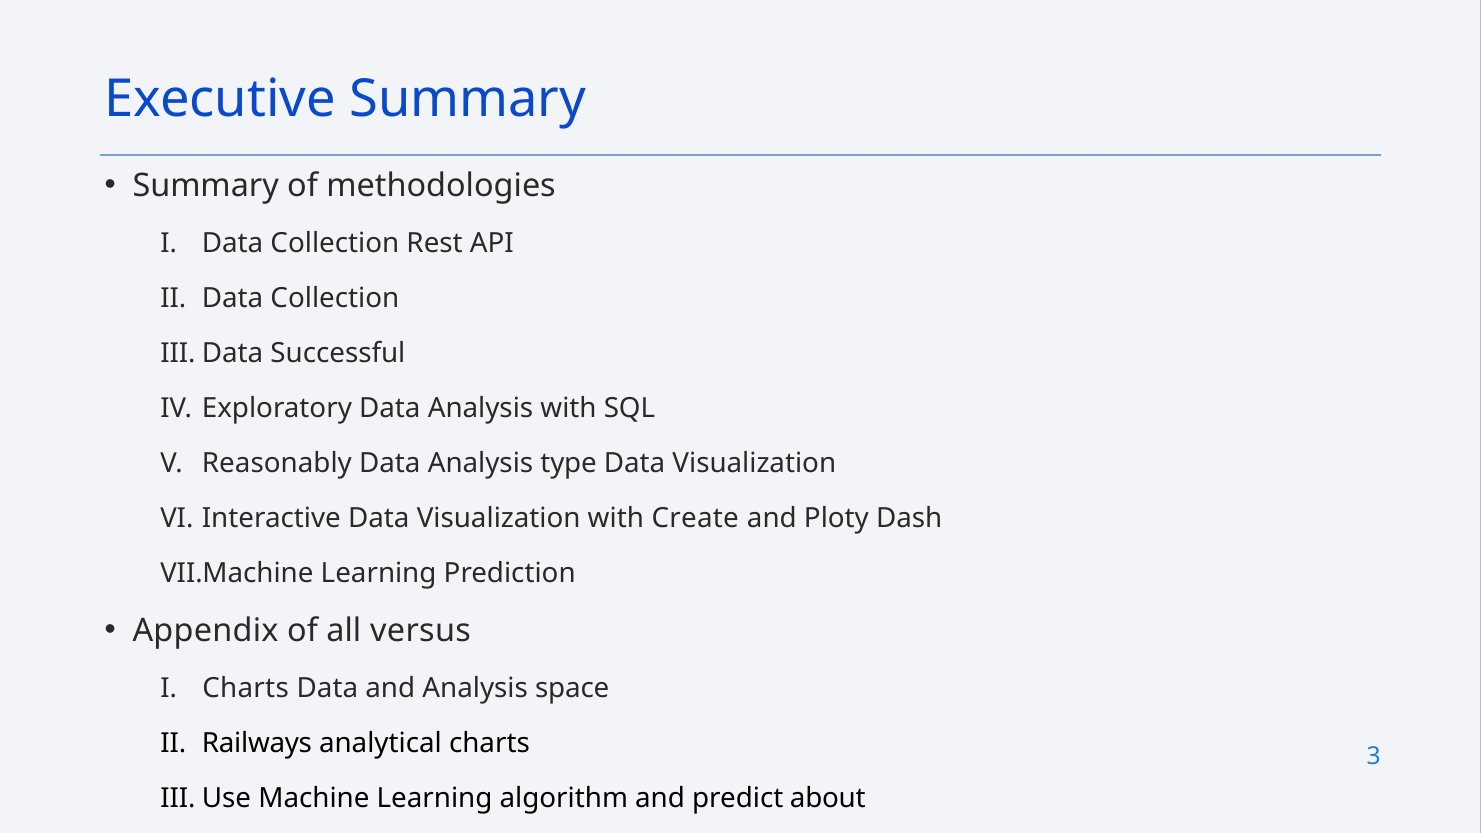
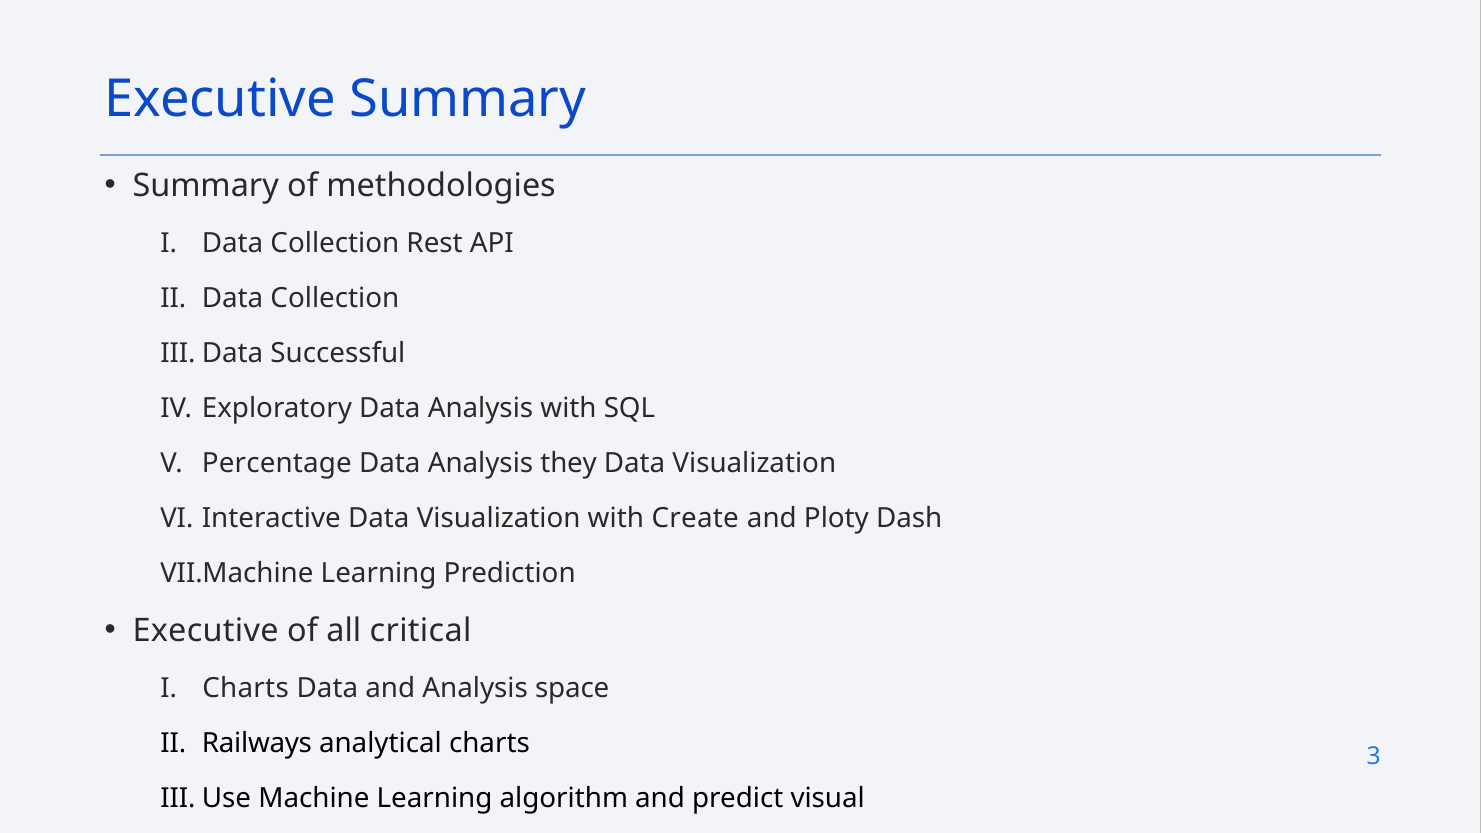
Reasonably: Reasonably -> Percentage
type: type -> they
Appendix at (206, 631): Appendix -> Executive
versus: versus -> critical
about: about -> visual
